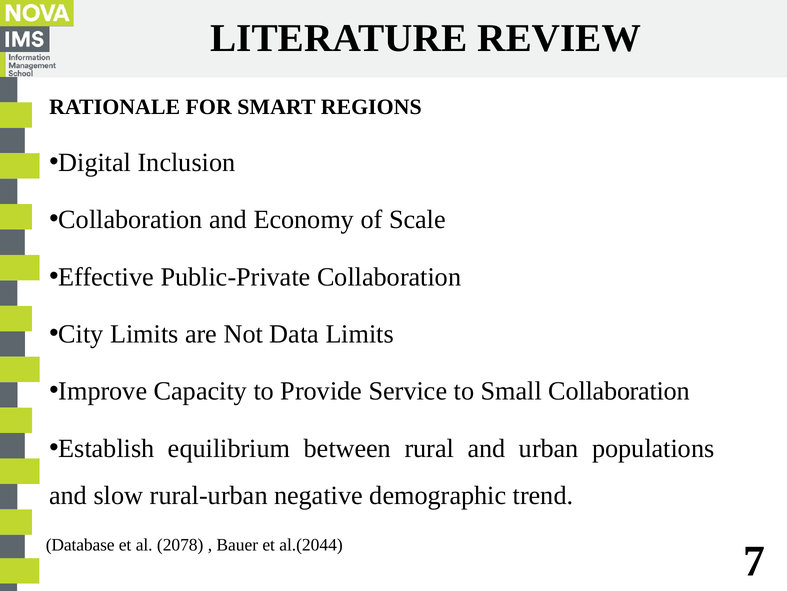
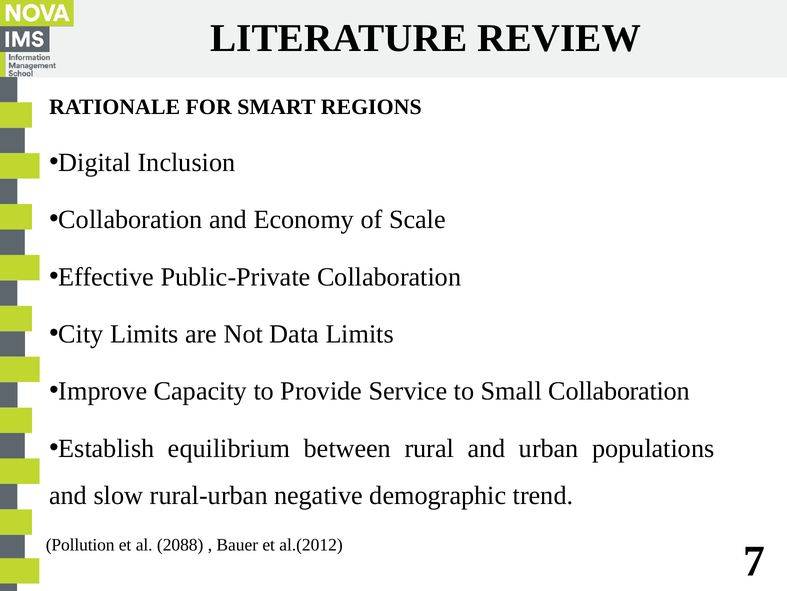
Database: Database -> Pollution
2078: 2078 -> 2088
al.(2044: al.(2044 -> al.(2012
